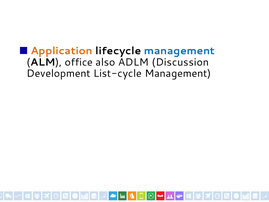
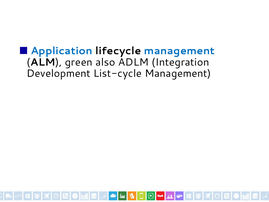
Application colour: orange -> blue
office: office -> green
Discussion: Discussion -> Integration
